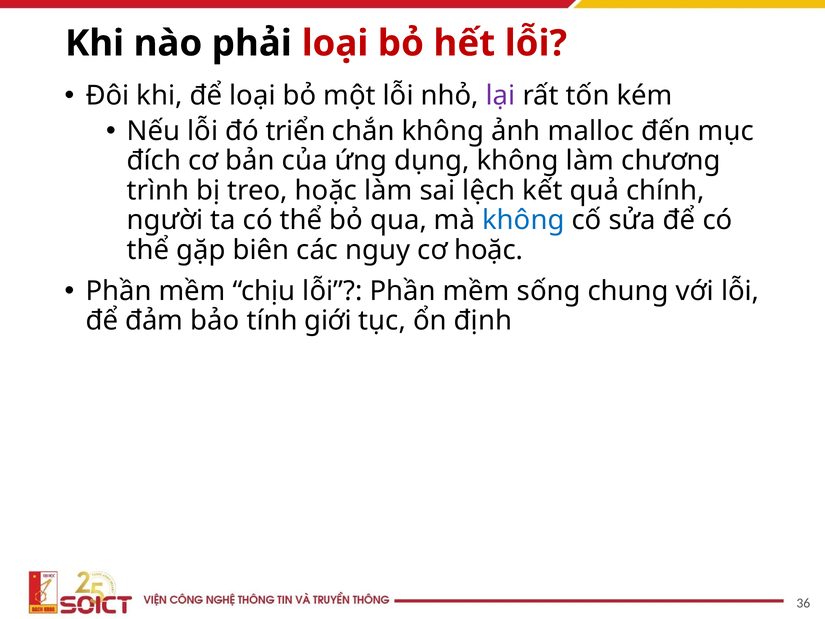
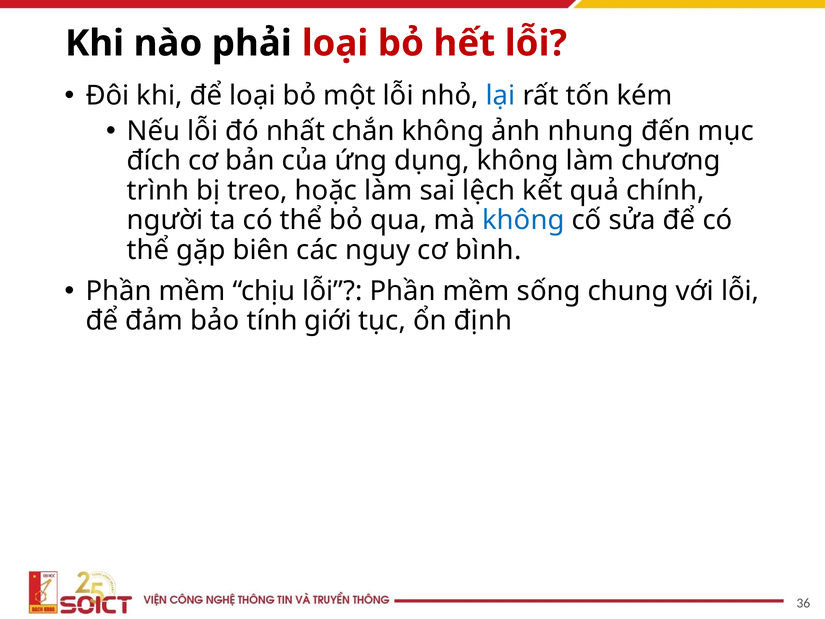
lại colour: purple -> blue
triển: triển -> nhất
malloc: malloc -> nhung
cơ hoặc: hoặc -> bình
